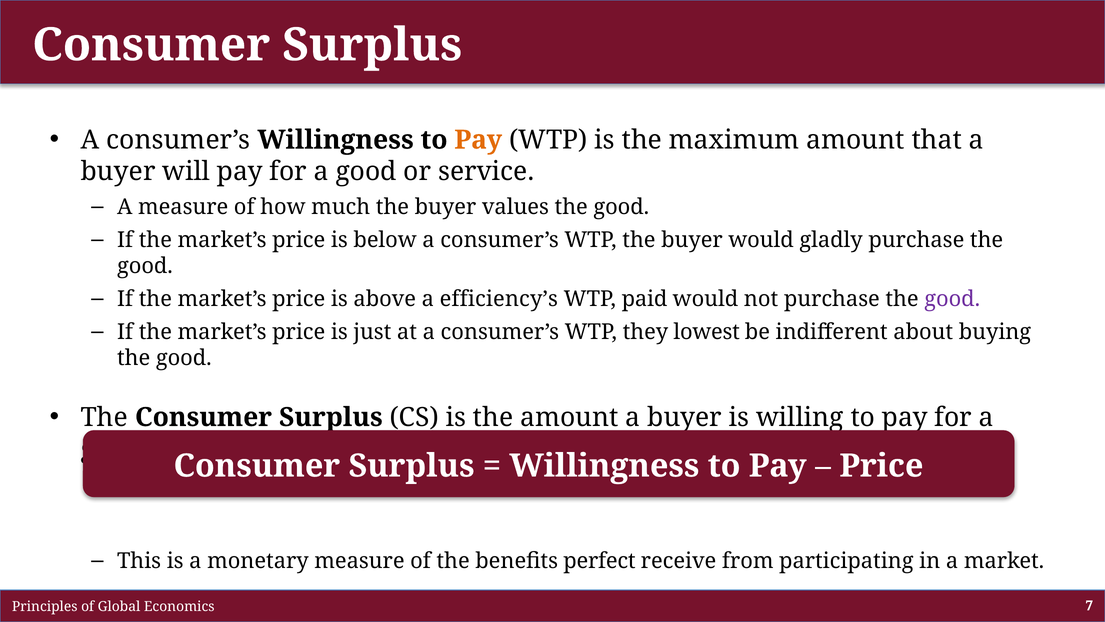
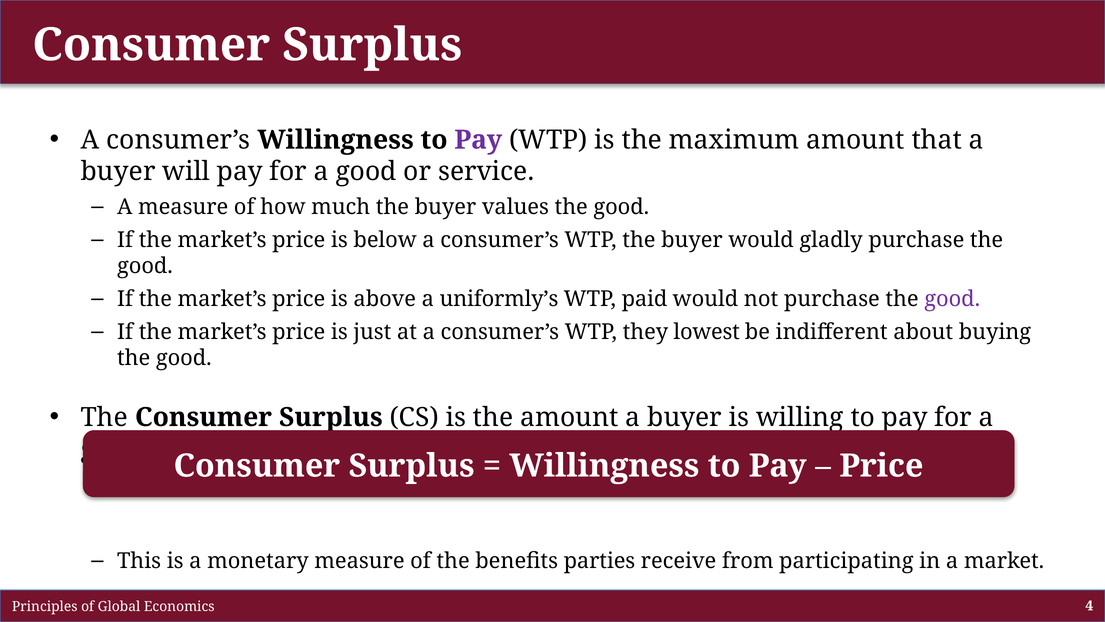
Pay at (478, 140) colour: orange -> purple
efficiency’s: efficiency’s -> uniformly’s
perfect: perfect -> parties
7: 7 -> 4
